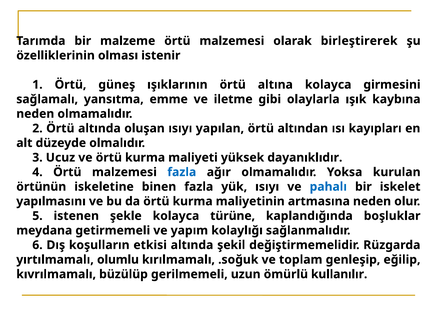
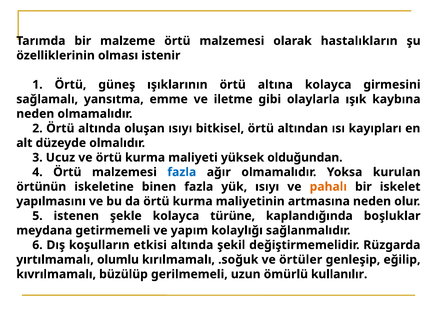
birleştirerek: birleştirerek -> hastalıkların
yapılan: yapılan -> bitkisel
dayanıklıdır: dayanıklıdır -> olduğundan
pahalı colour: blue -> orange
toplam: toplam -> örtüler
